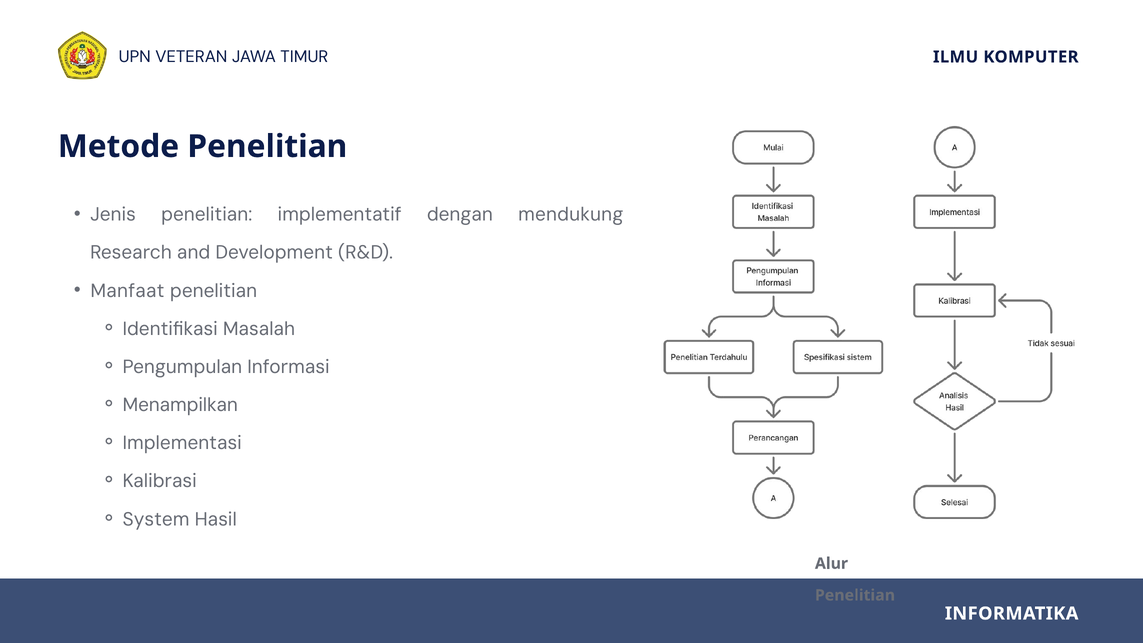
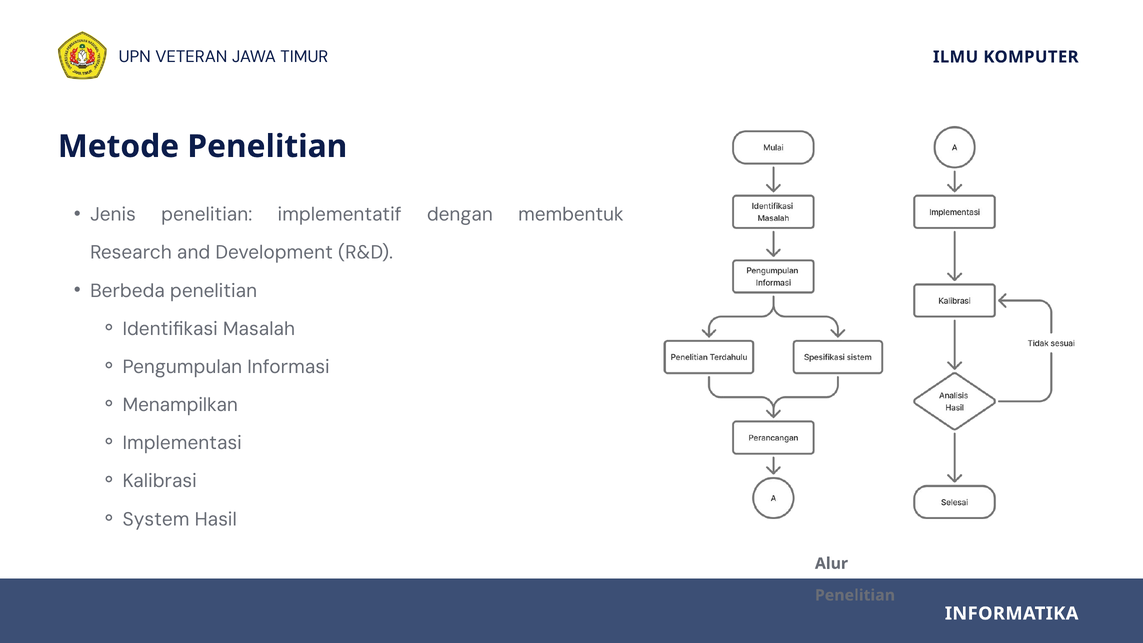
mendukung: mendukung -> membentuk
Manfaat: Manfaat -> Berbeda
